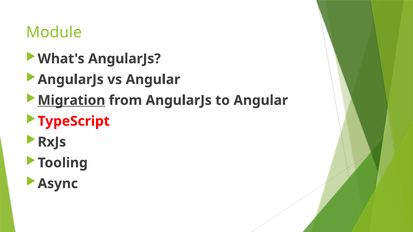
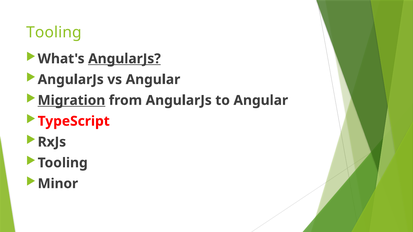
Module at (54, 33): Module -> Tooling
AngularJs at (124, 59) underline: none -> present
Async: Async -> Minor
